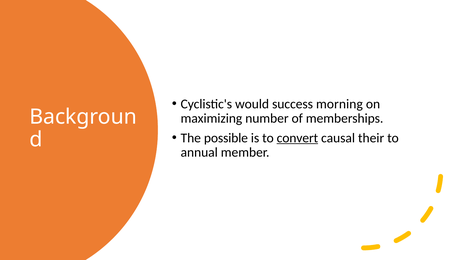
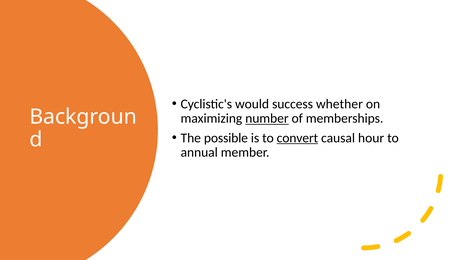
morning: morning -> whether
number underline: none -> present
their: their -> hour
